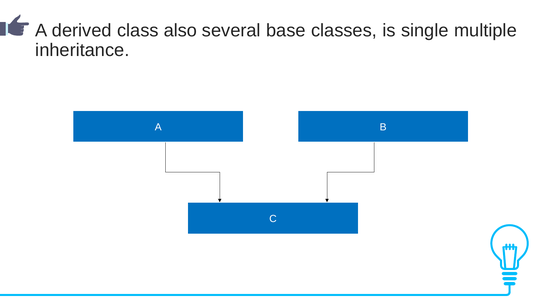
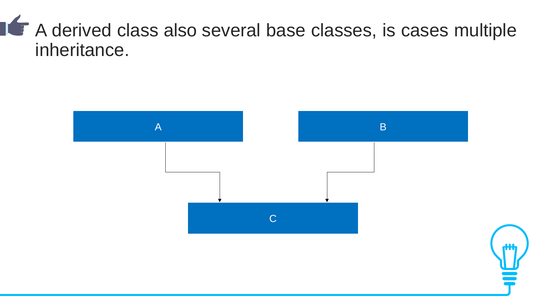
single: single -> cases
